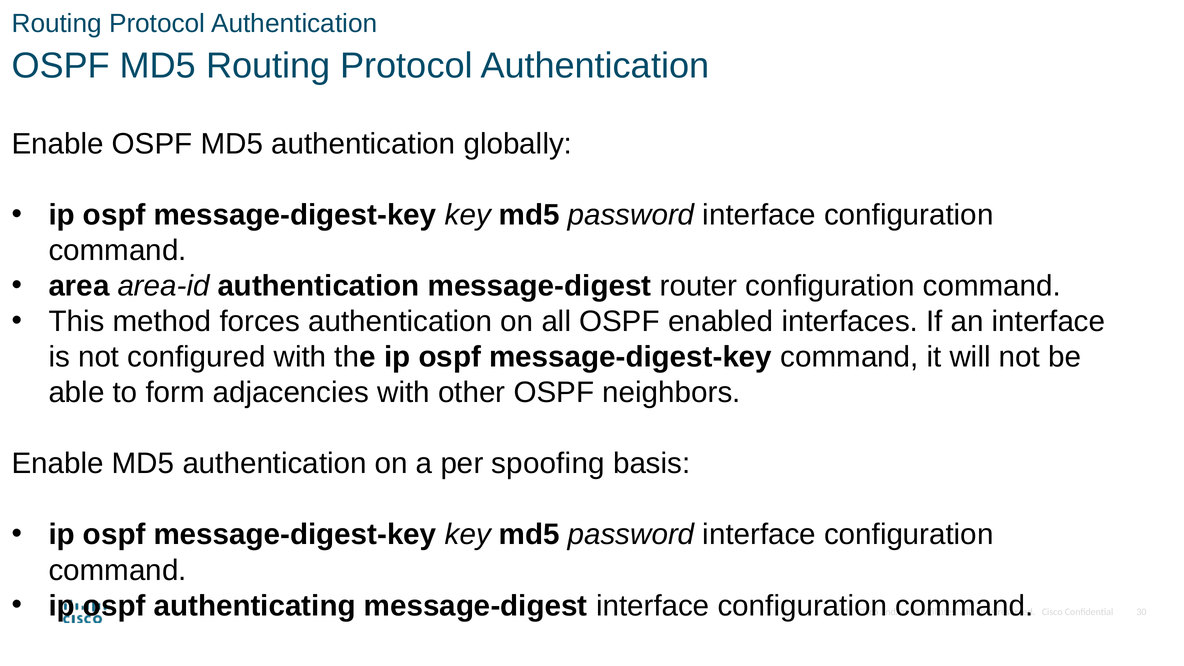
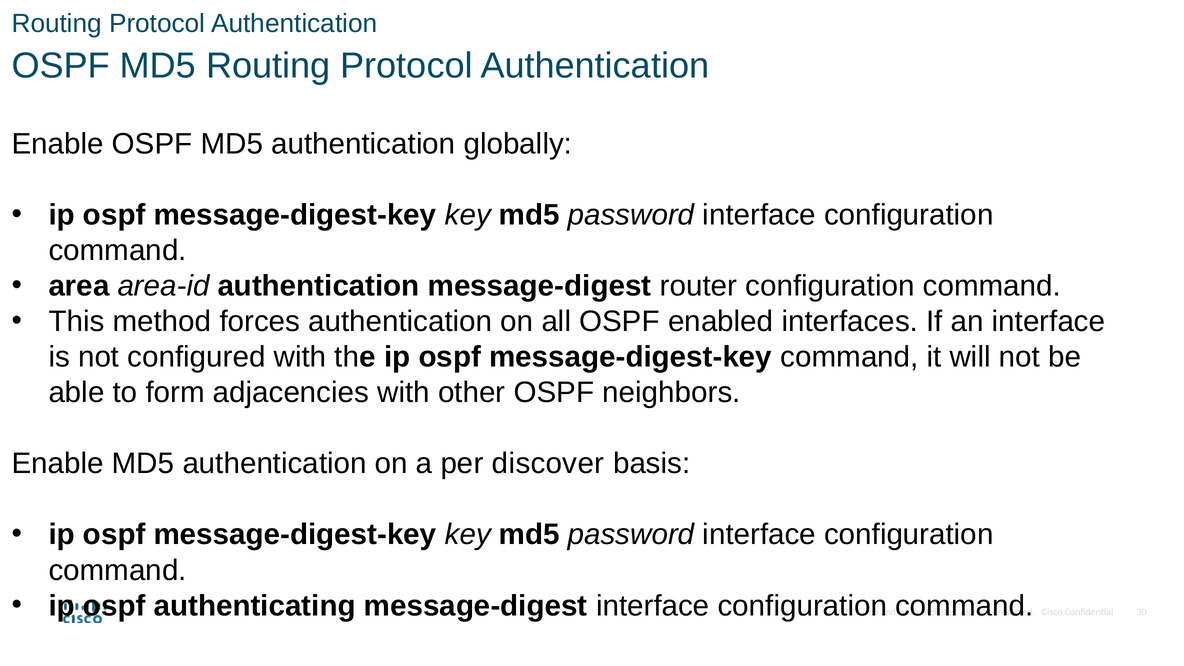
spoofing: spoofing -> discover
